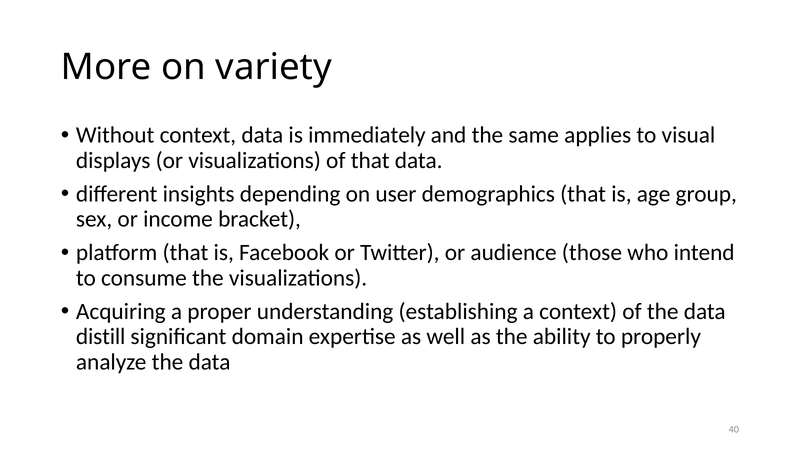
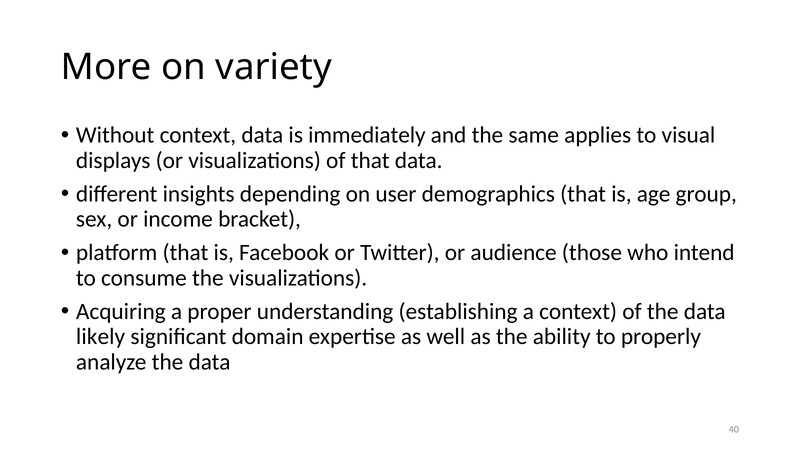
distill: distill -> likely
